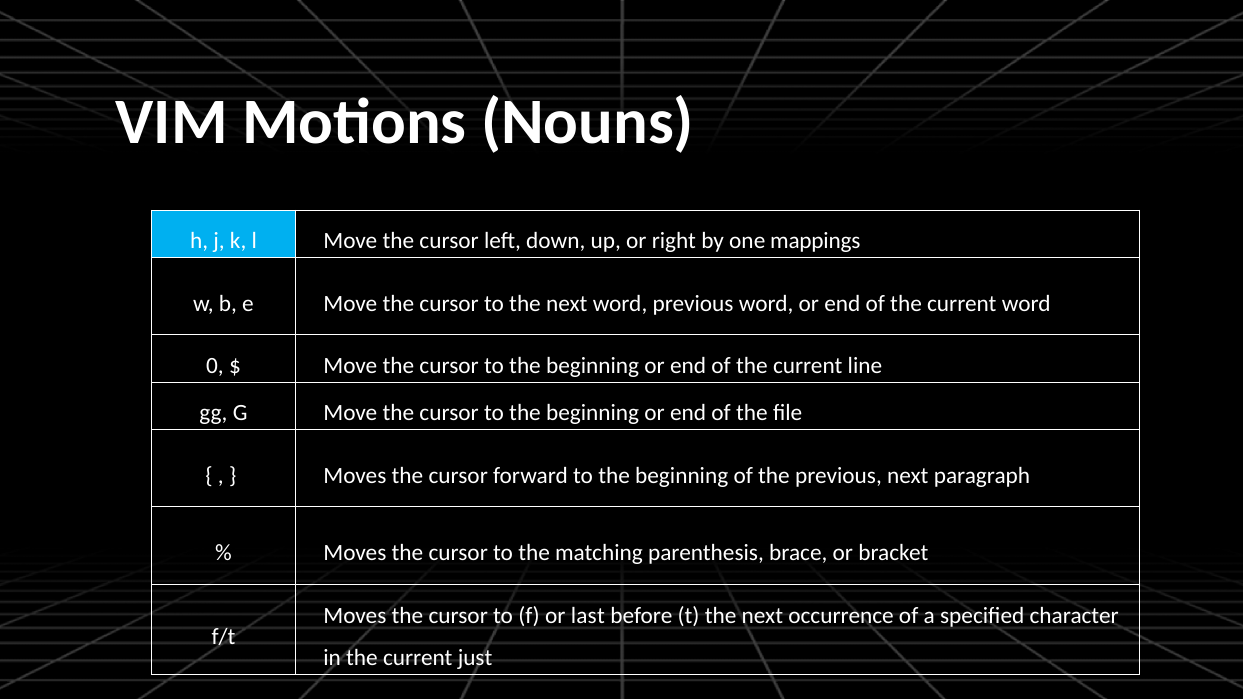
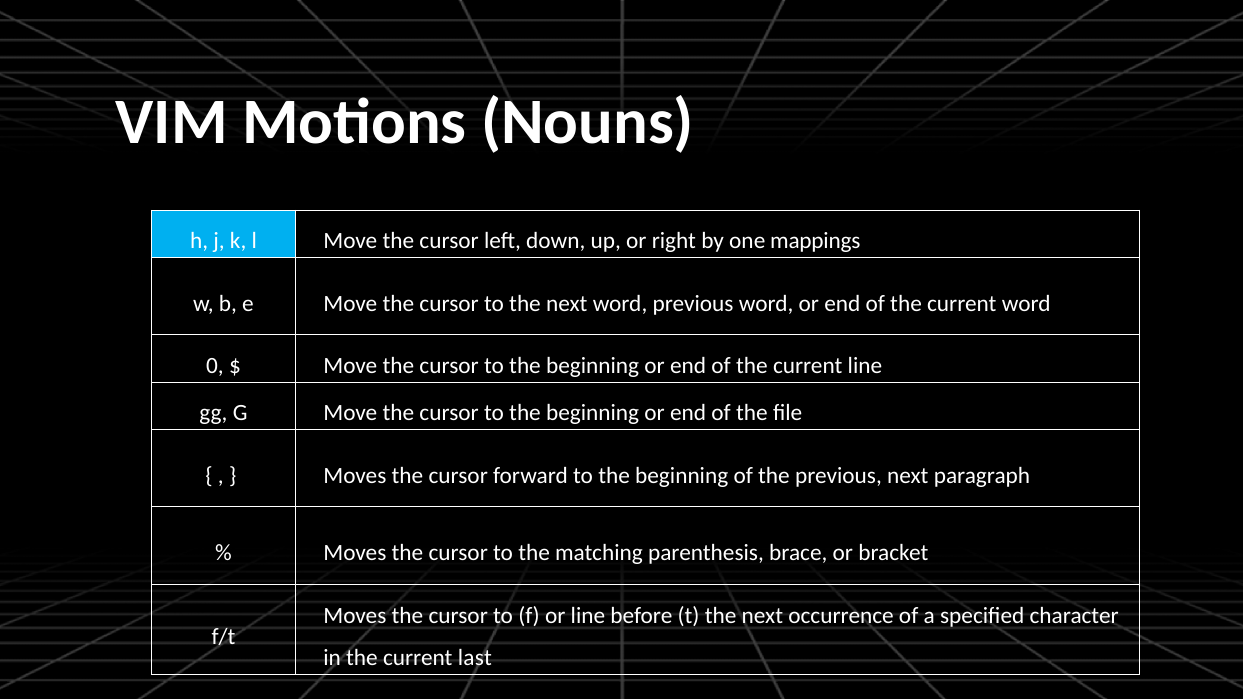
or last: last -> line
just: just -> last
